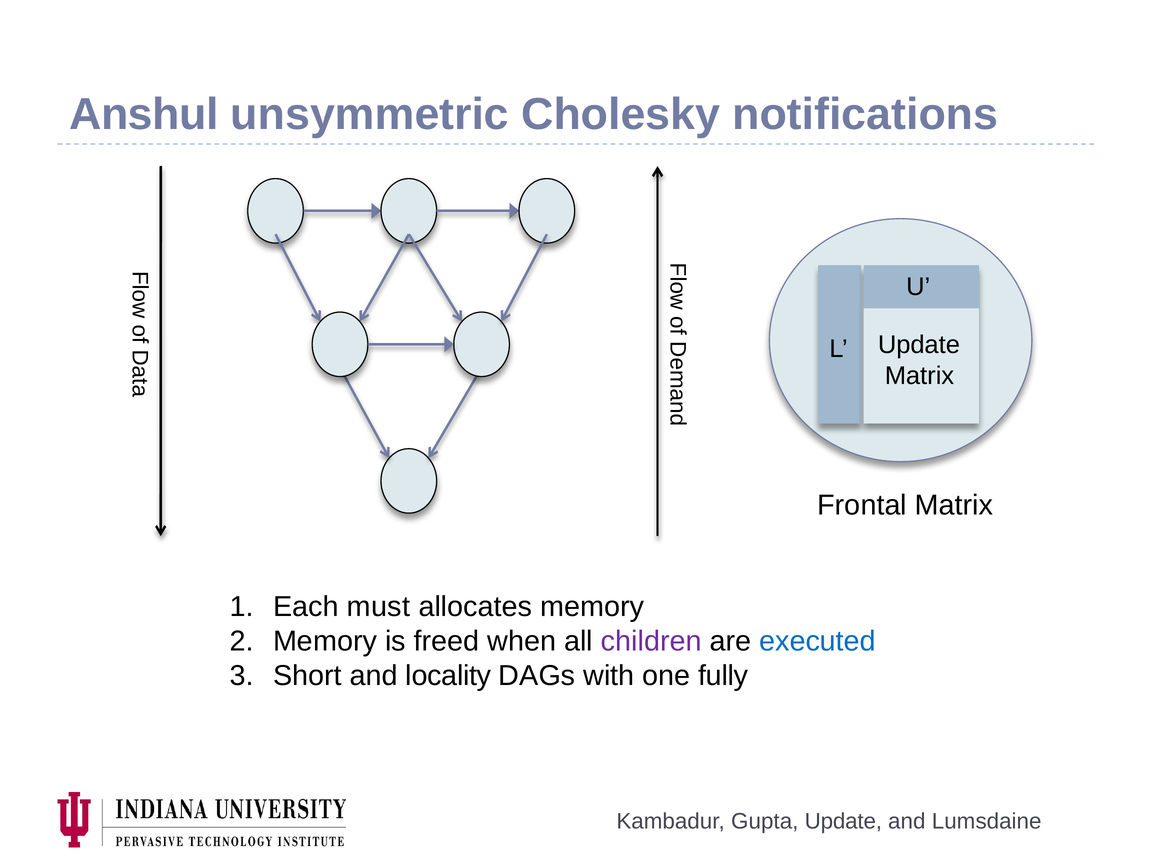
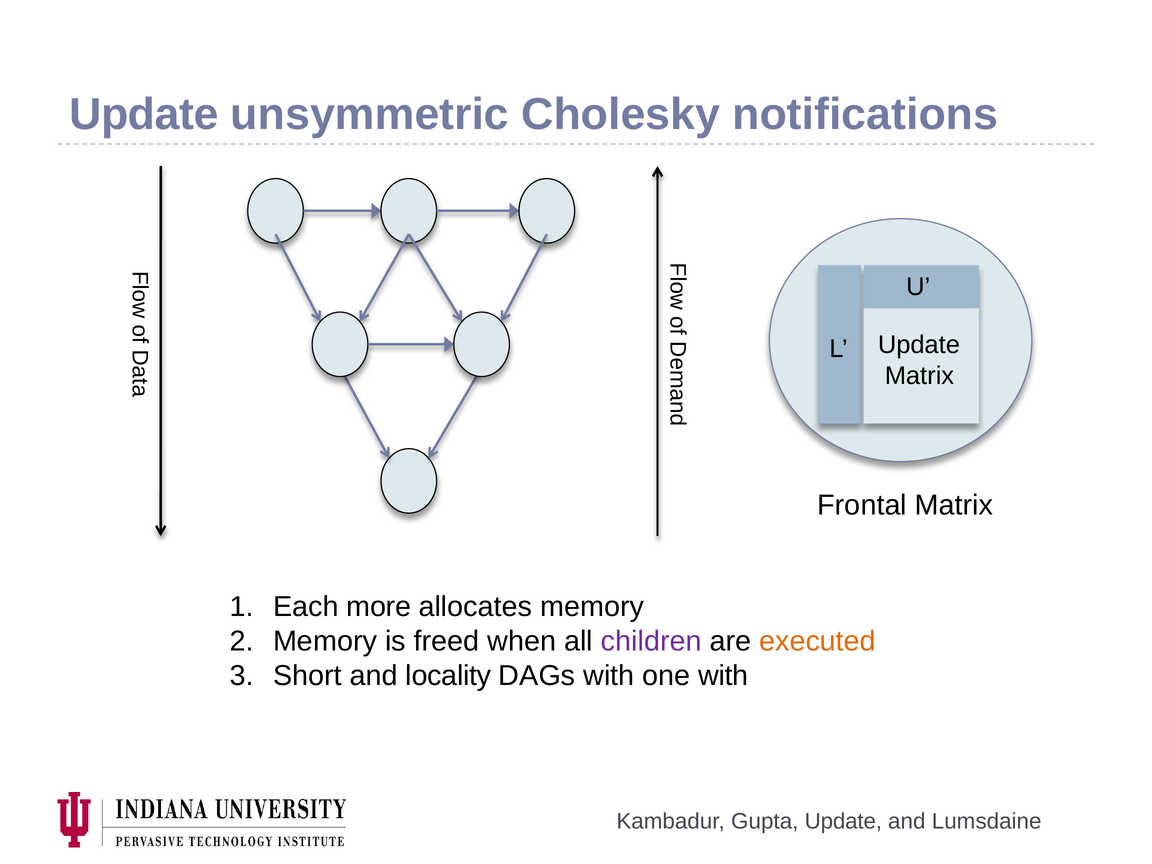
Anshul at (144, 114): Anshul -> Update
must: must -> more
executed colour: blue -> orange
one fully: fully -> with
